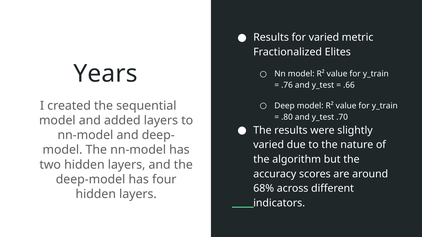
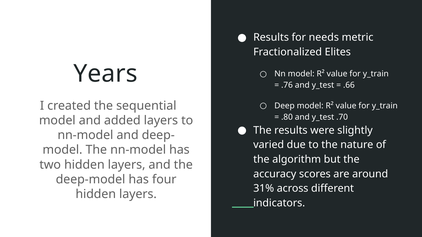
for varied: varied -> needs
68%: 68% -> 31%
